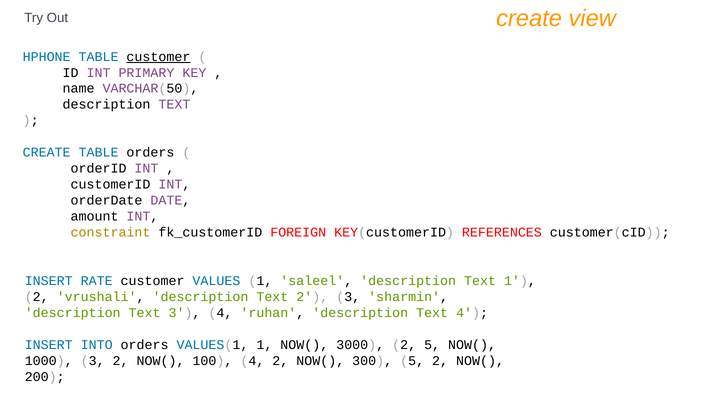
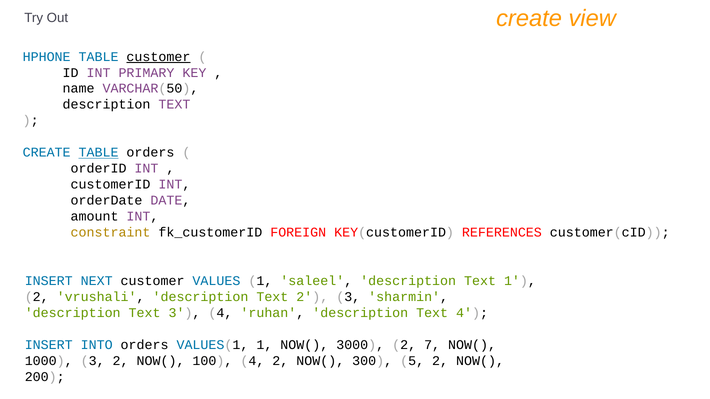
TABLE at (99, 153) underline: none -> present
RATE: RATE -> NEXT
2 5: 5 -> 7
